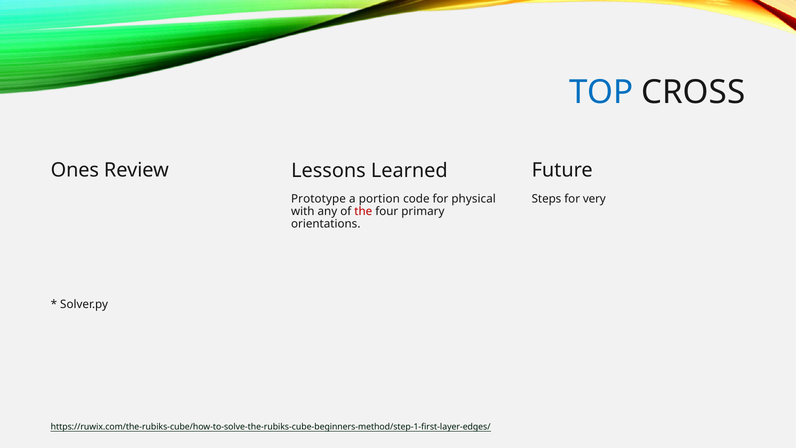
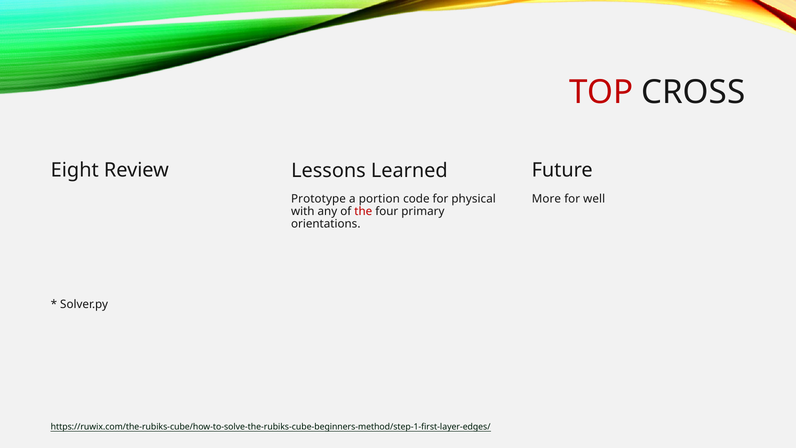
TOP colour: blue -> red
Ones: Ones -> Eight
Steps: Steps -> More
very: very -> well
